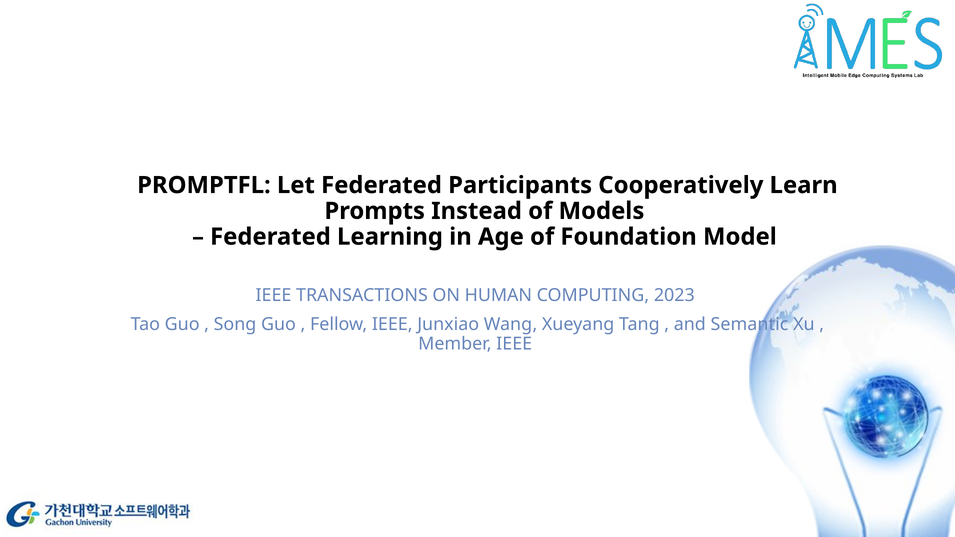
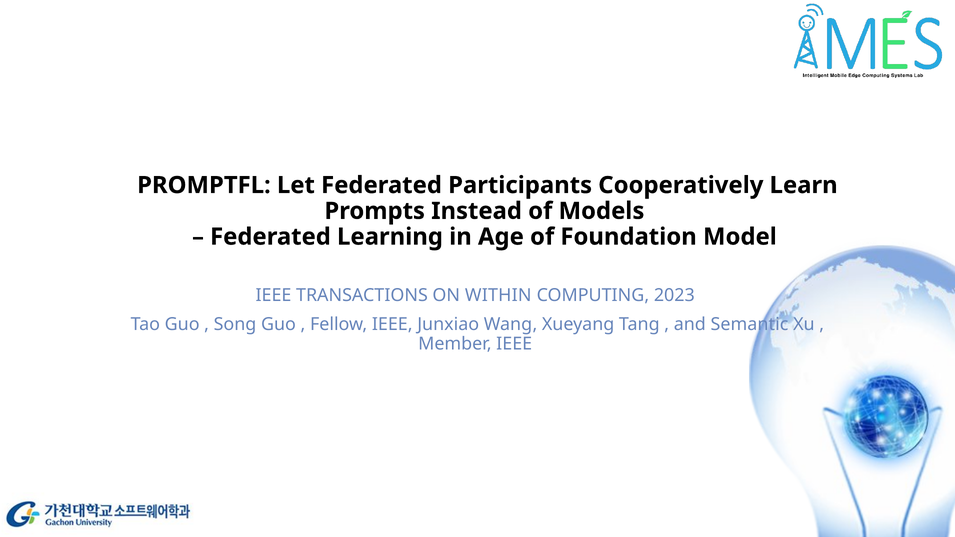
HUMAN: HUMAN -> WITHIN
